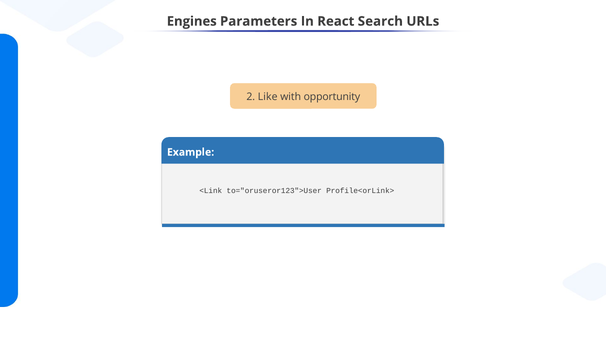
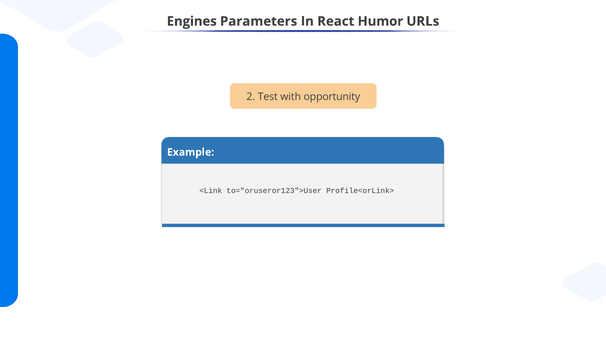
Search: Search -> Humor
Like: Like -> Test
